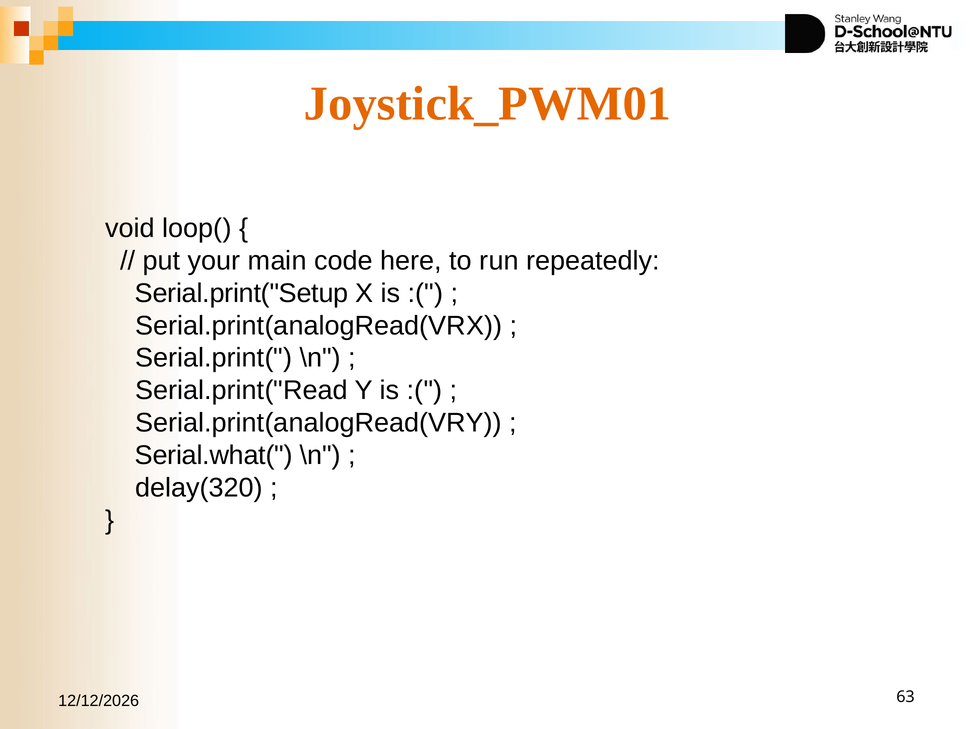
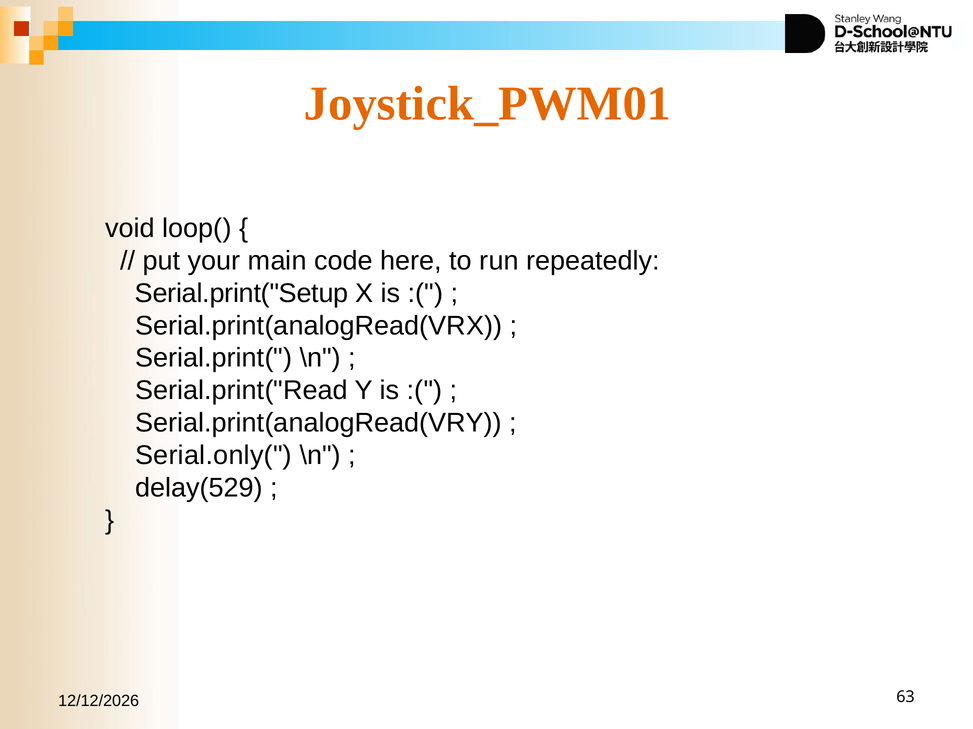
Serial.what(: Serial.what( -> Serial.only(
delay(320: delay(320 -> delay(529
